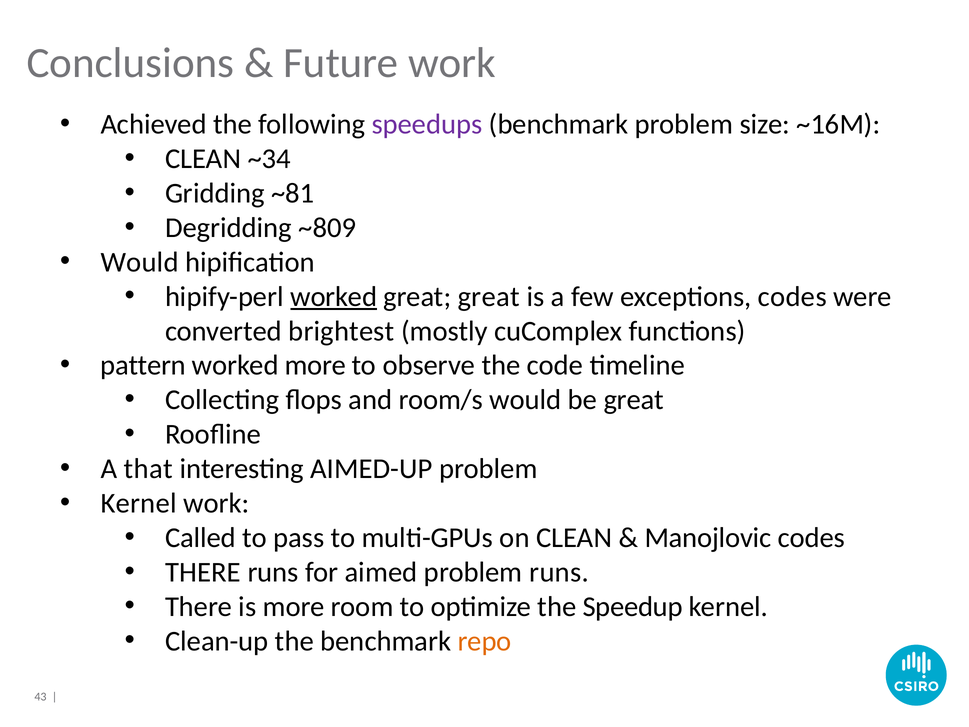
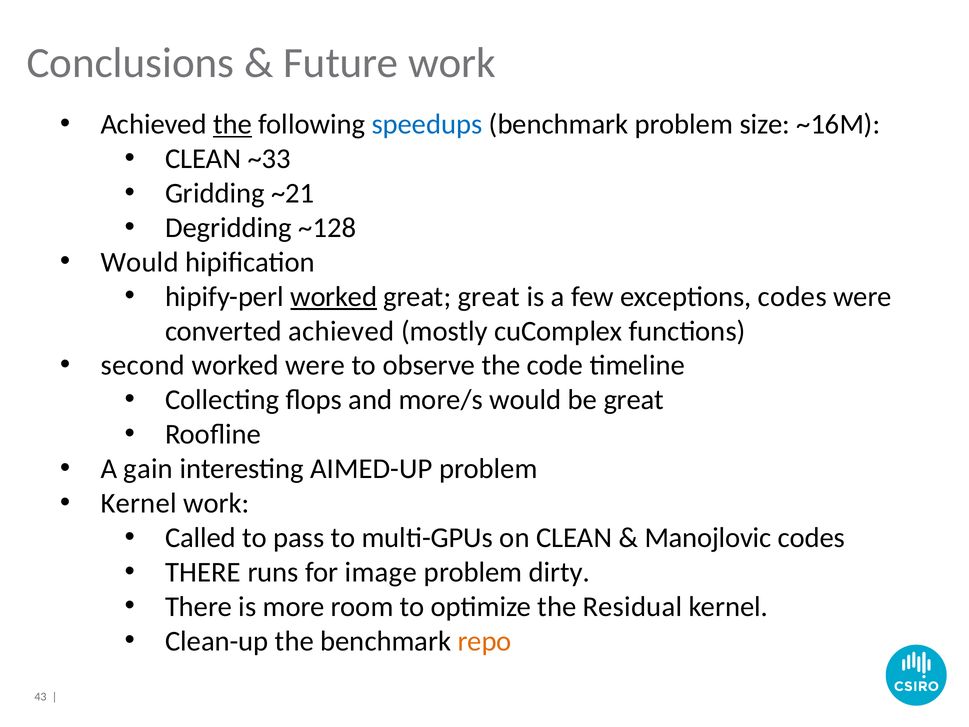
the at (233, 124) underline: none -> present
speedups colour: purple -> blue
~34: ~34 -> ~33
~81: ~81 -> ~21
~809: ~809 -> ~128
converted brightest: brightest -> achieved
pattern: pattern -> second
worked more: more -> were
room/s: room/s -> more/s
that: that -> gain
aimed: aimed -> image
problem runs: runs -> dirty
Speedup: Speedup -> Residual
